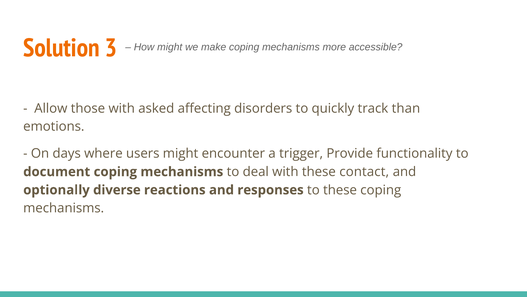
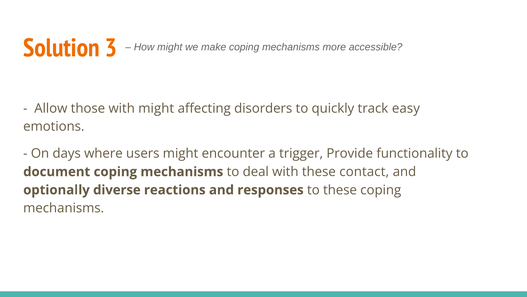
with asked: asked -> might
than: than -> easy
